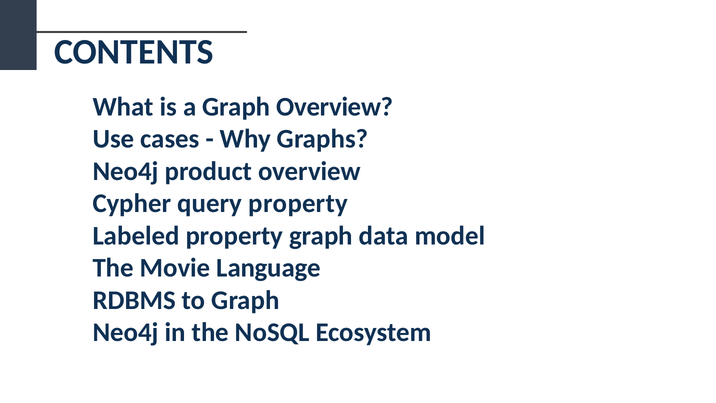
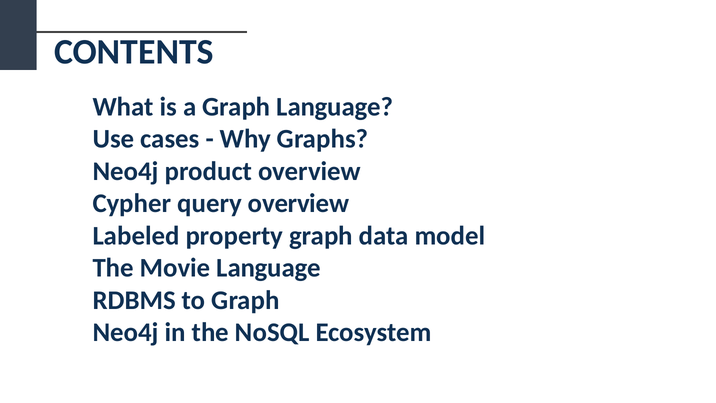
Graph Overview: Overview -> Language
query property: property -> overview
